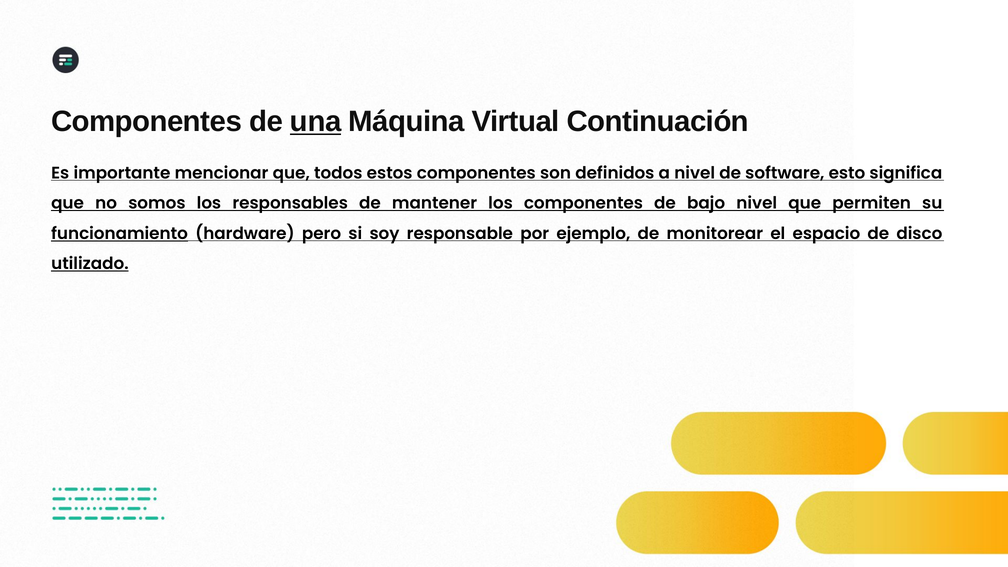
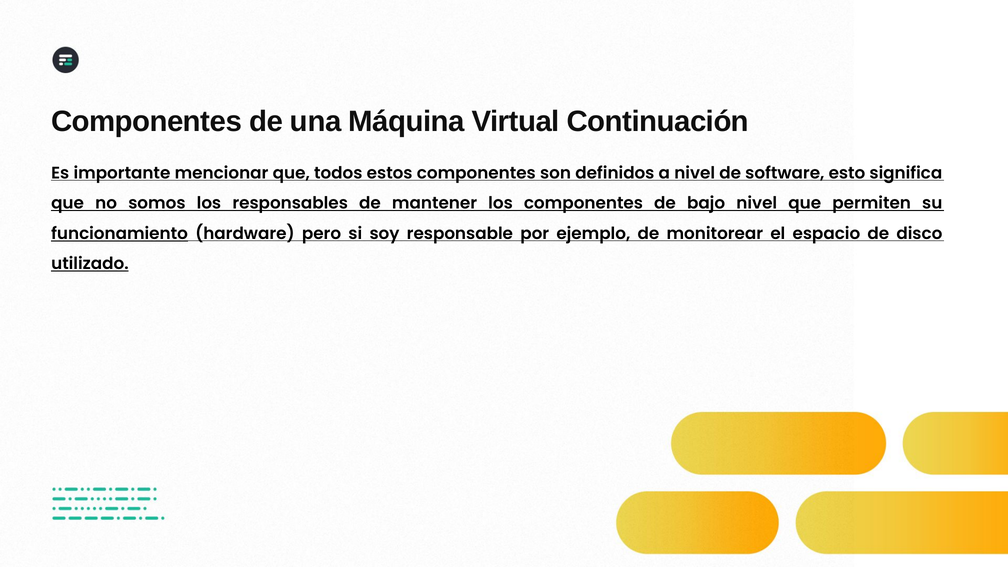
una underline: present -> none
